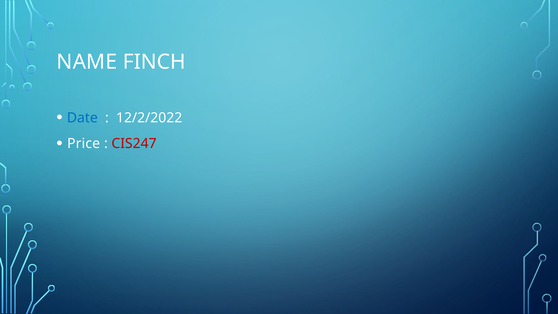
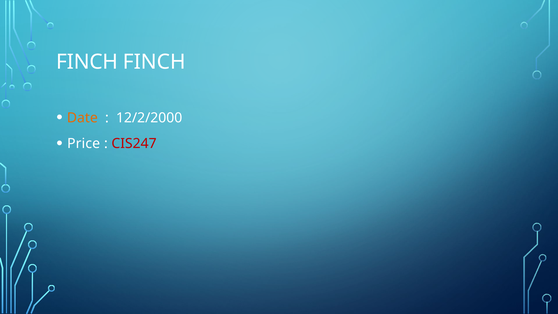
NAME at (87, 62): NAME -> FINCH
Date colour: blue -> orange
12/2/2022: 12/2/2022 -> 12/2/2000
